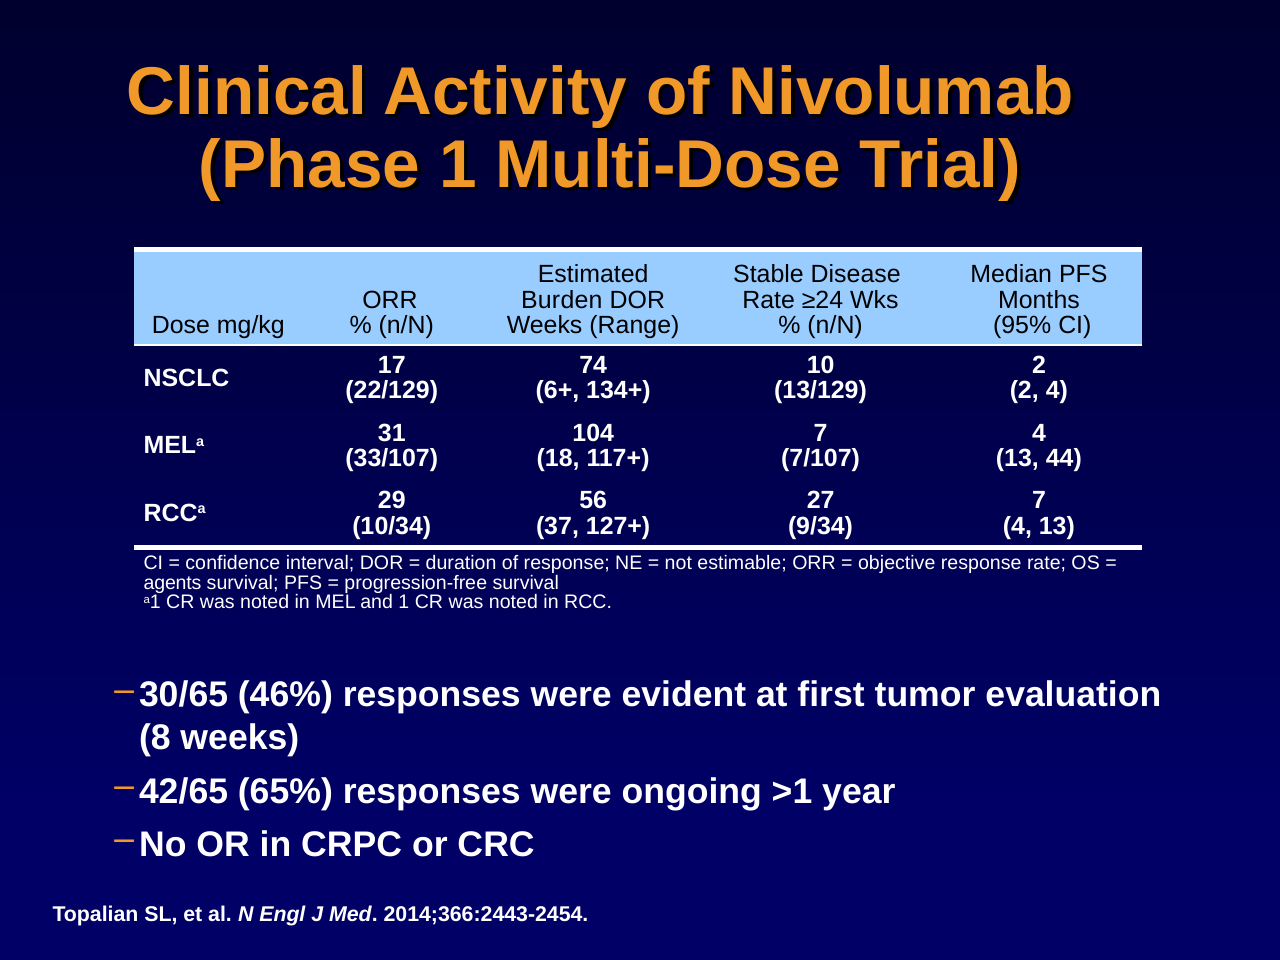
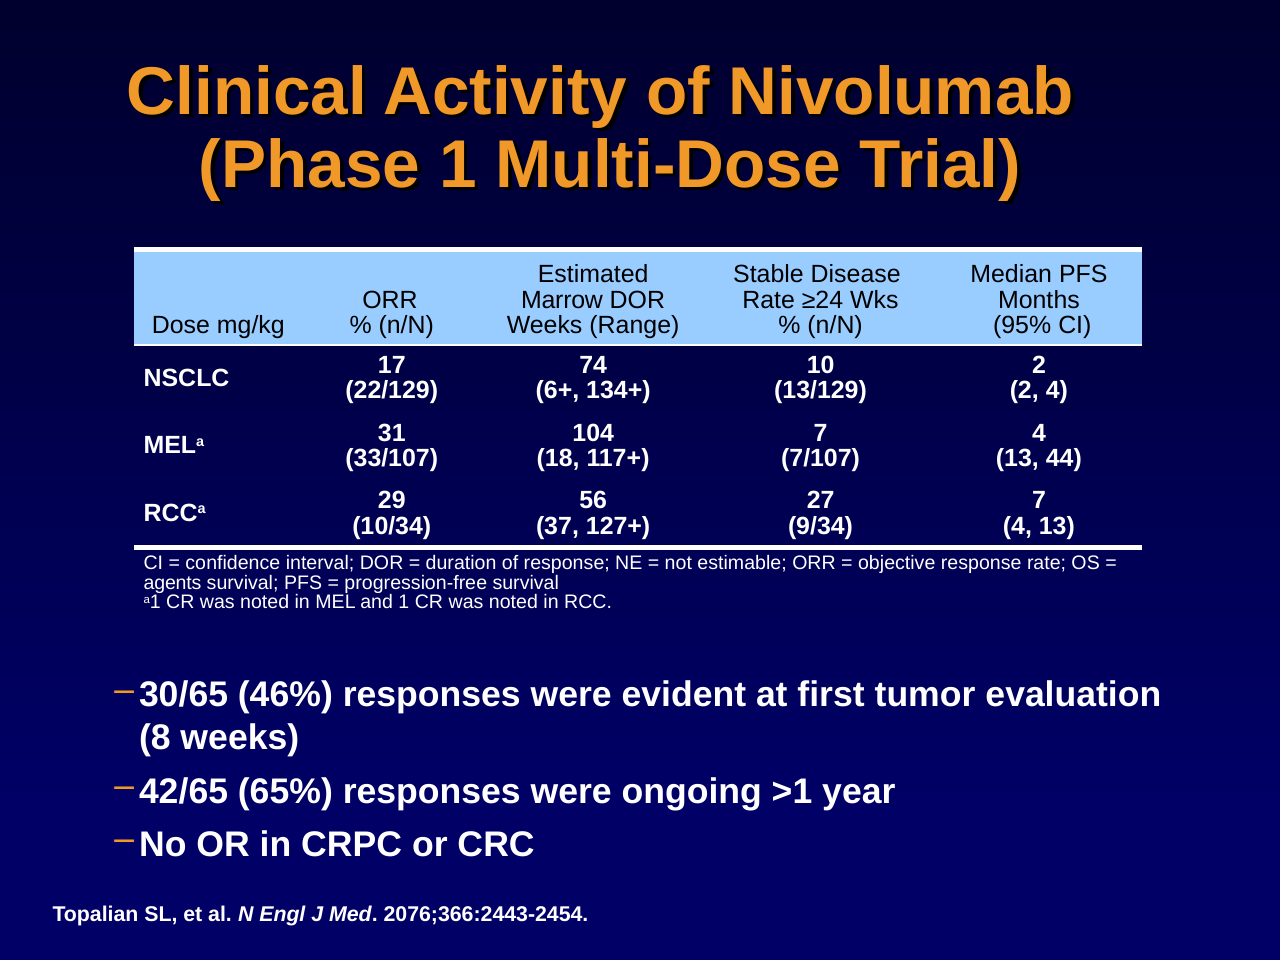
Burden: Burden -> Marrow
2014;366:2443-2454: 2014;366:2443-2454 -> 2076;366:2443-2454
